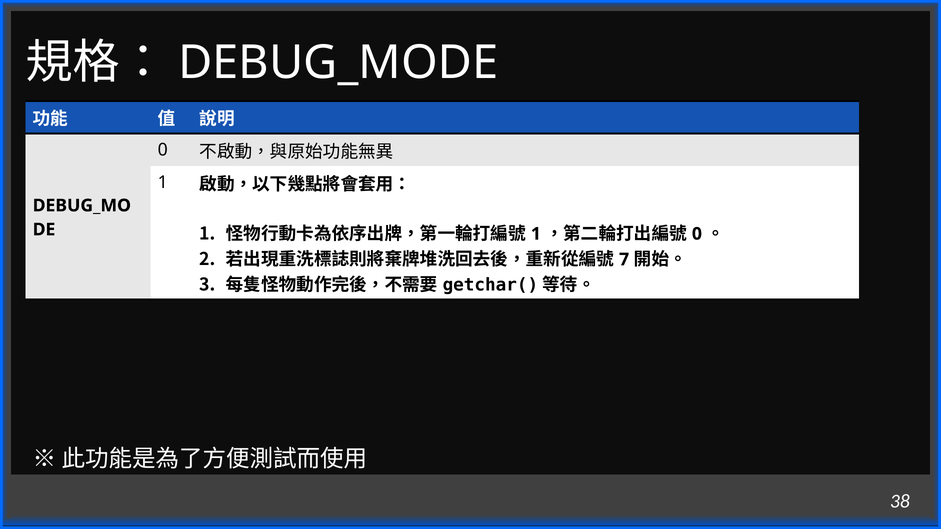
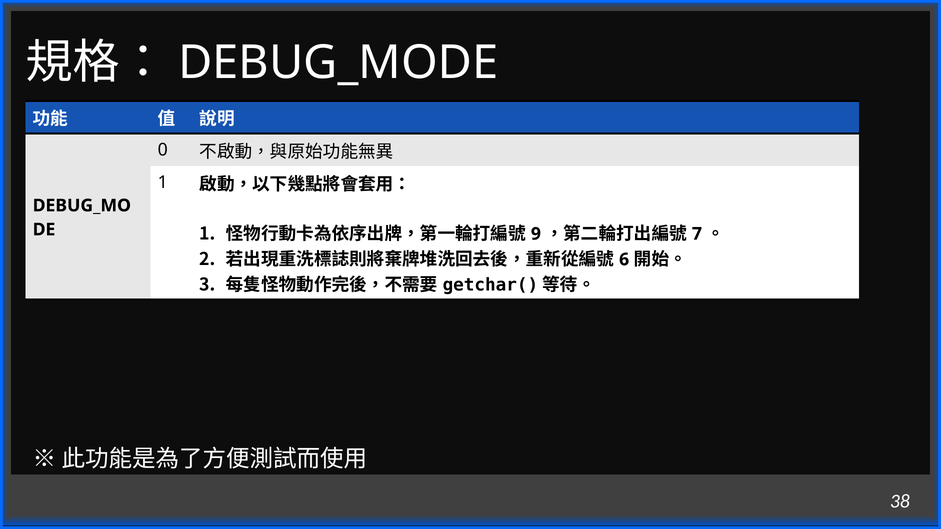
1 at (536, 234): 1 -> 9
0 at (697, 234): 0 -> 7
7: 7 -> 6
